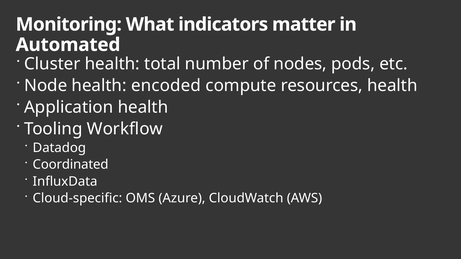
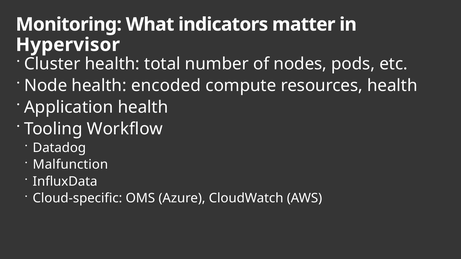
Automated: Automated -> Hypervisor
Coordinated: Coordinated -> Malfunction
